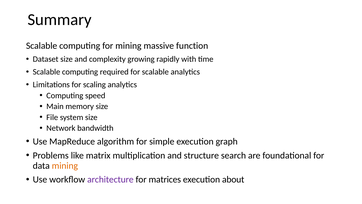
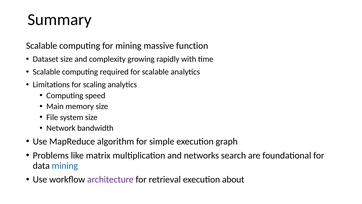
structure: structure -> networks
mining at (65, 165) colour: orange -> blue
matrices: matrices -> retrieval
